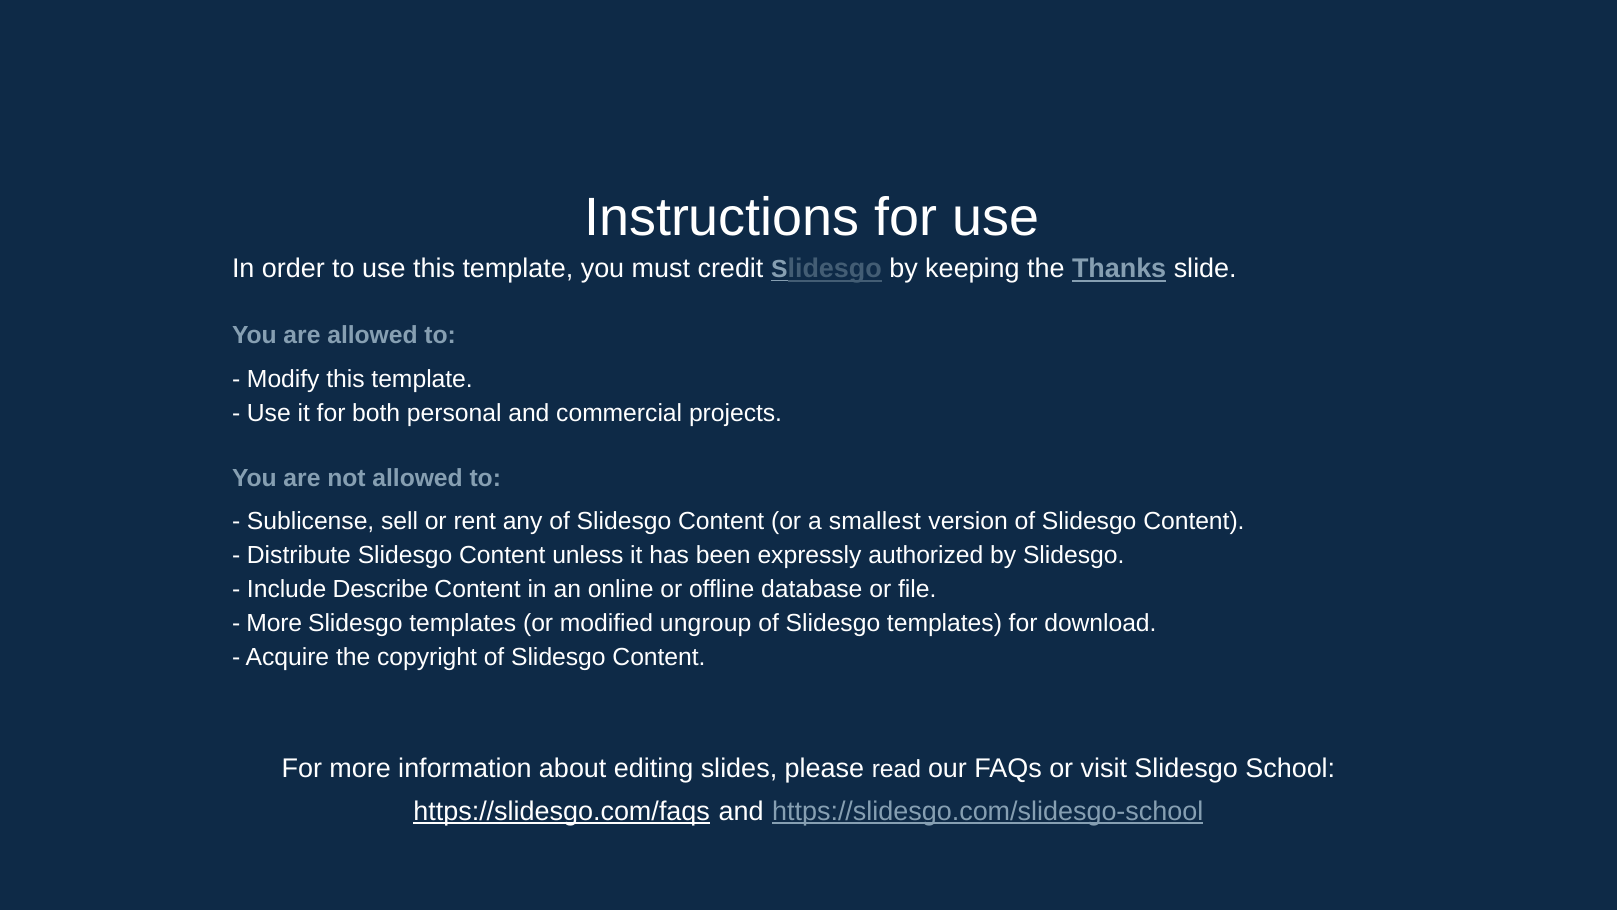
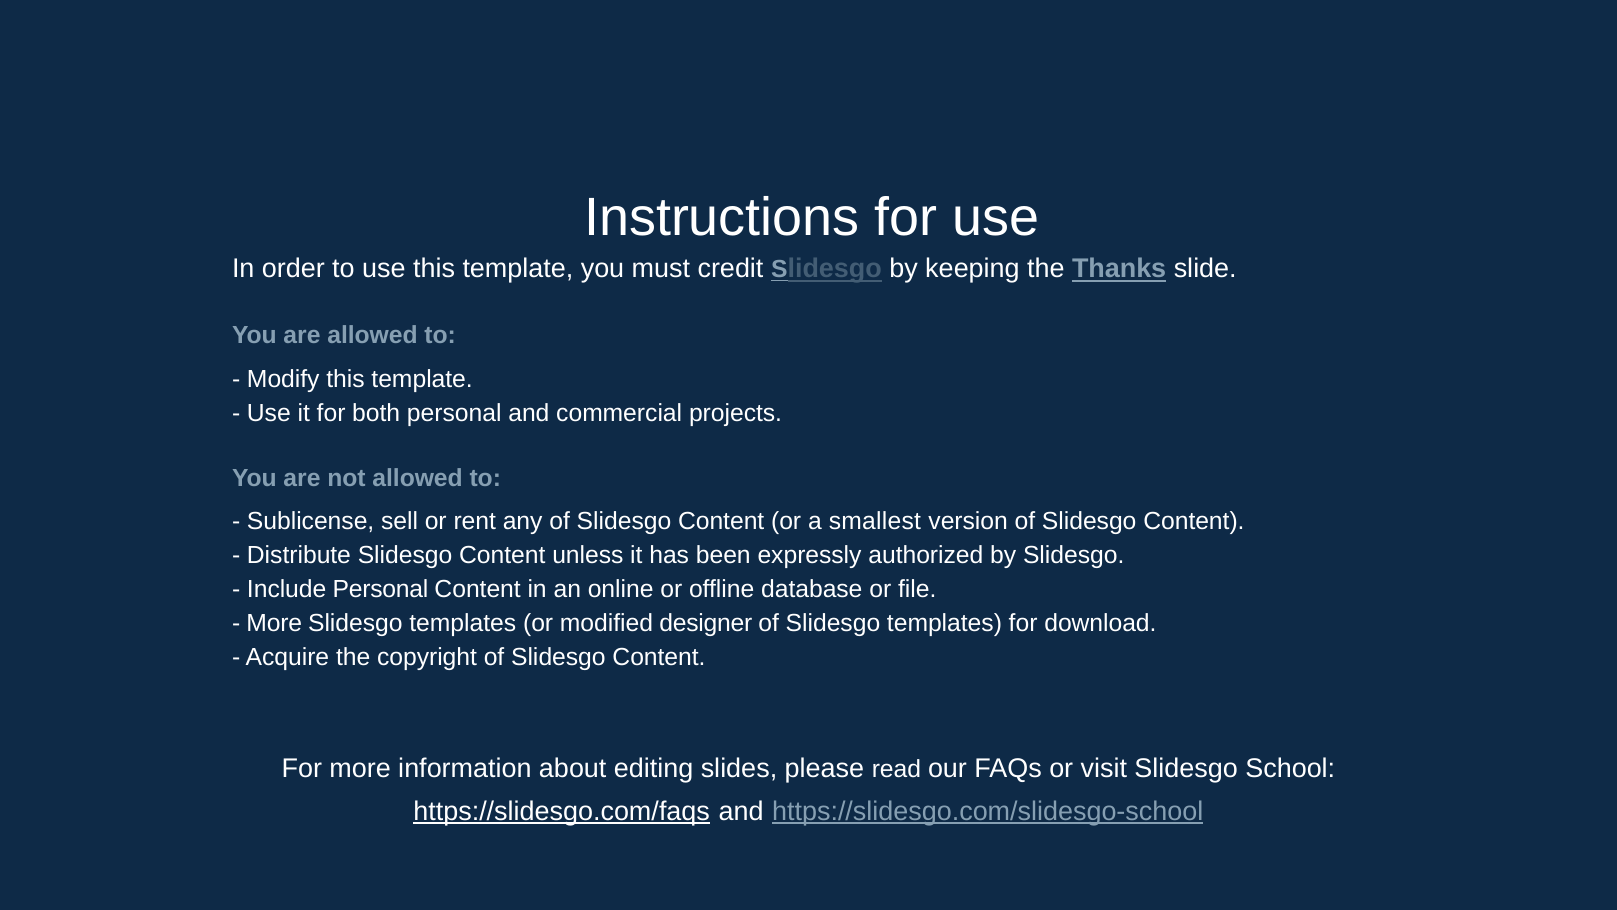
Include Describe: Describe -> Personal
ungroup: ungroup -> designer
